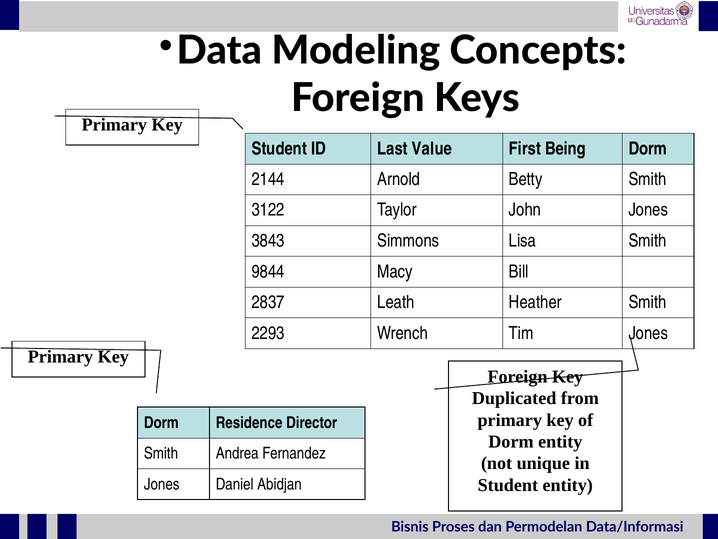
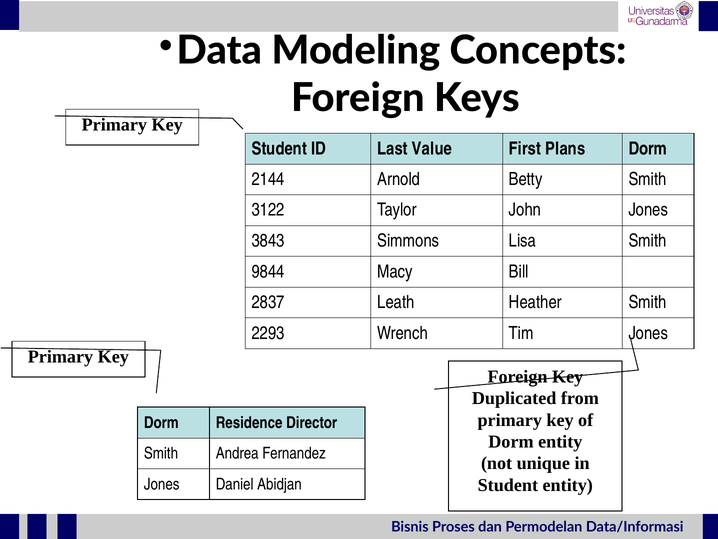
Being: Being -> Plans
